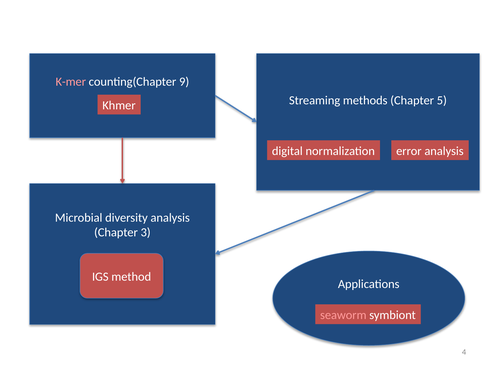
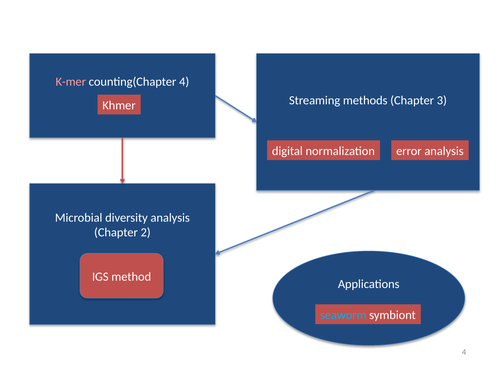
counting(Chapter 9: 9 -> 4
5: 5 -> 3
3: 3 -> 2
seaworm colour: pink -> light blue
